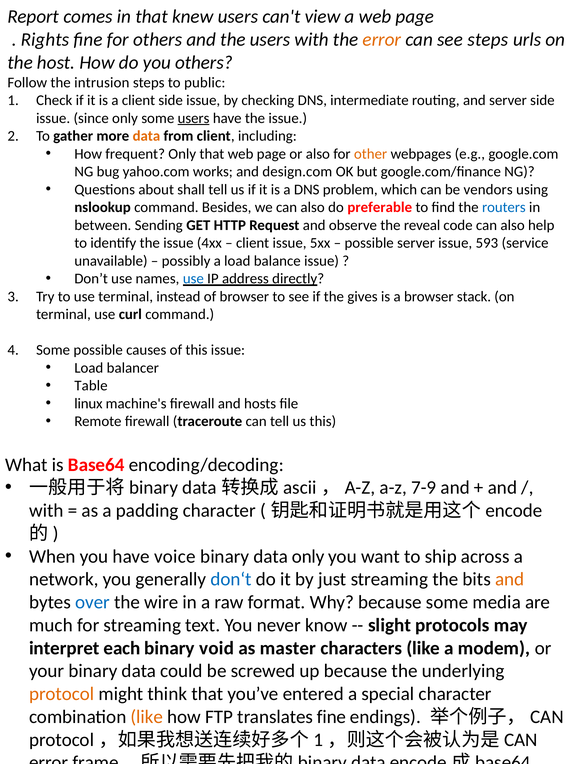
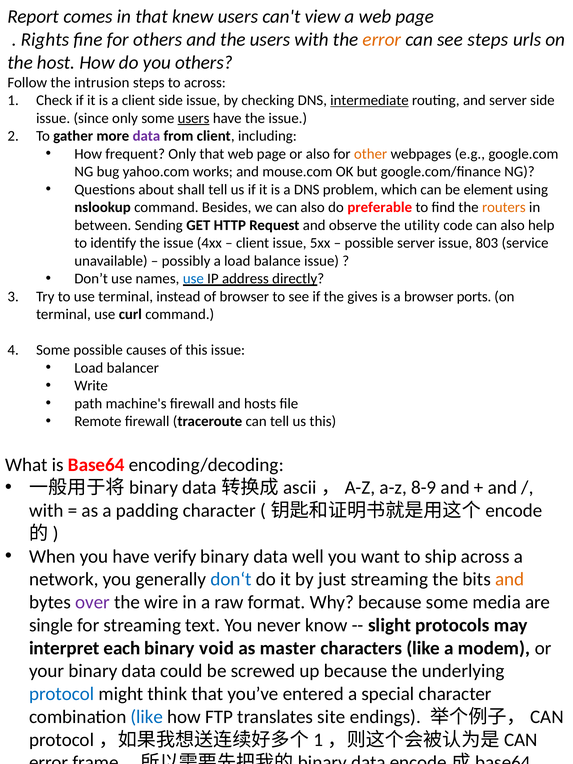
to public: public -> across
intermediate underline: none -> present
data at (146, 136) colour: orange -> purple
design.com: design.com -> mouse.com
vendors: vendors -> element
routers colour: blue -> orange
reveal: reveal -> utility
593: 593 -> 803
stack: stack -> ports
Table: Table -> Write
linux: linux -> path
7-9: 7-9 -> 8-9
voice: voice -> verify
data only: only -> well
over colour: blue -> purple
much: much -> single
protocol colour: orange -> blue
like at (147, 717) colour: orange -> blue
translates fine: fine -> site
